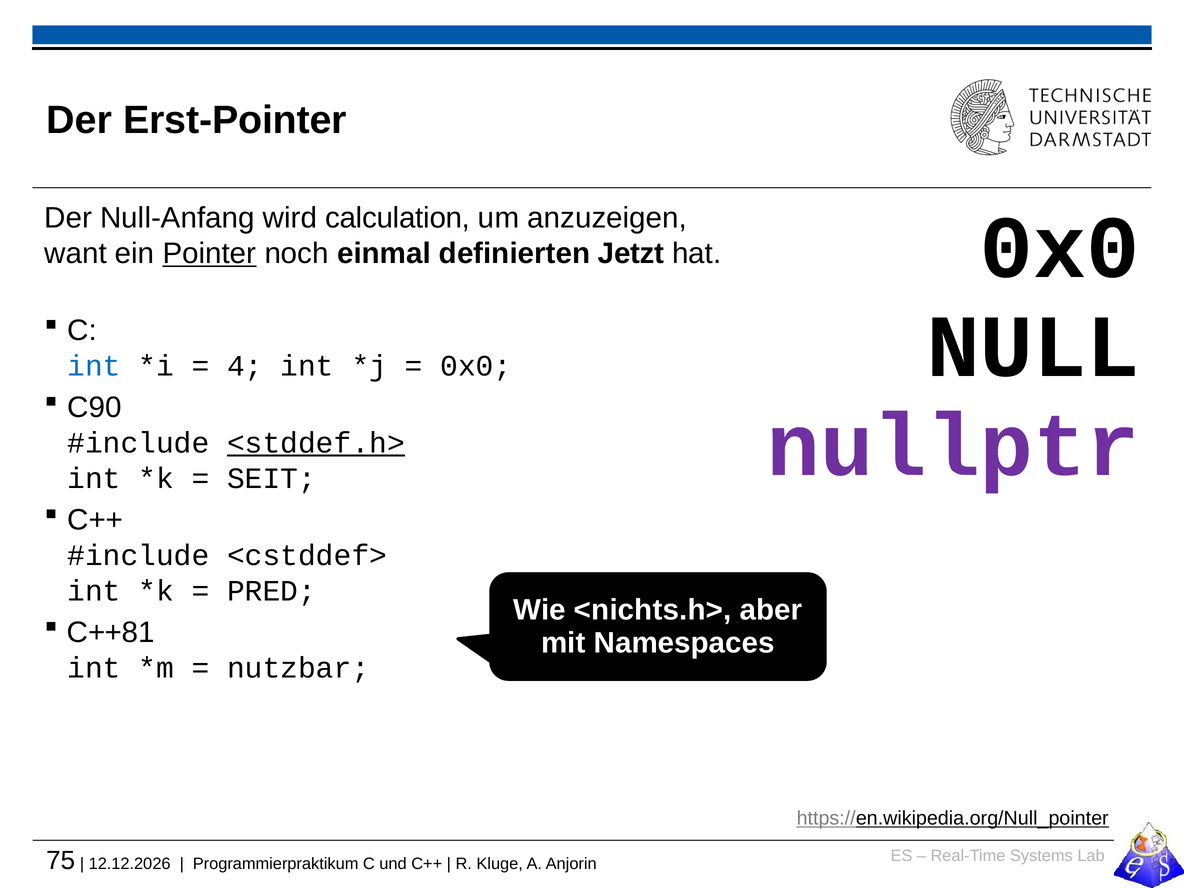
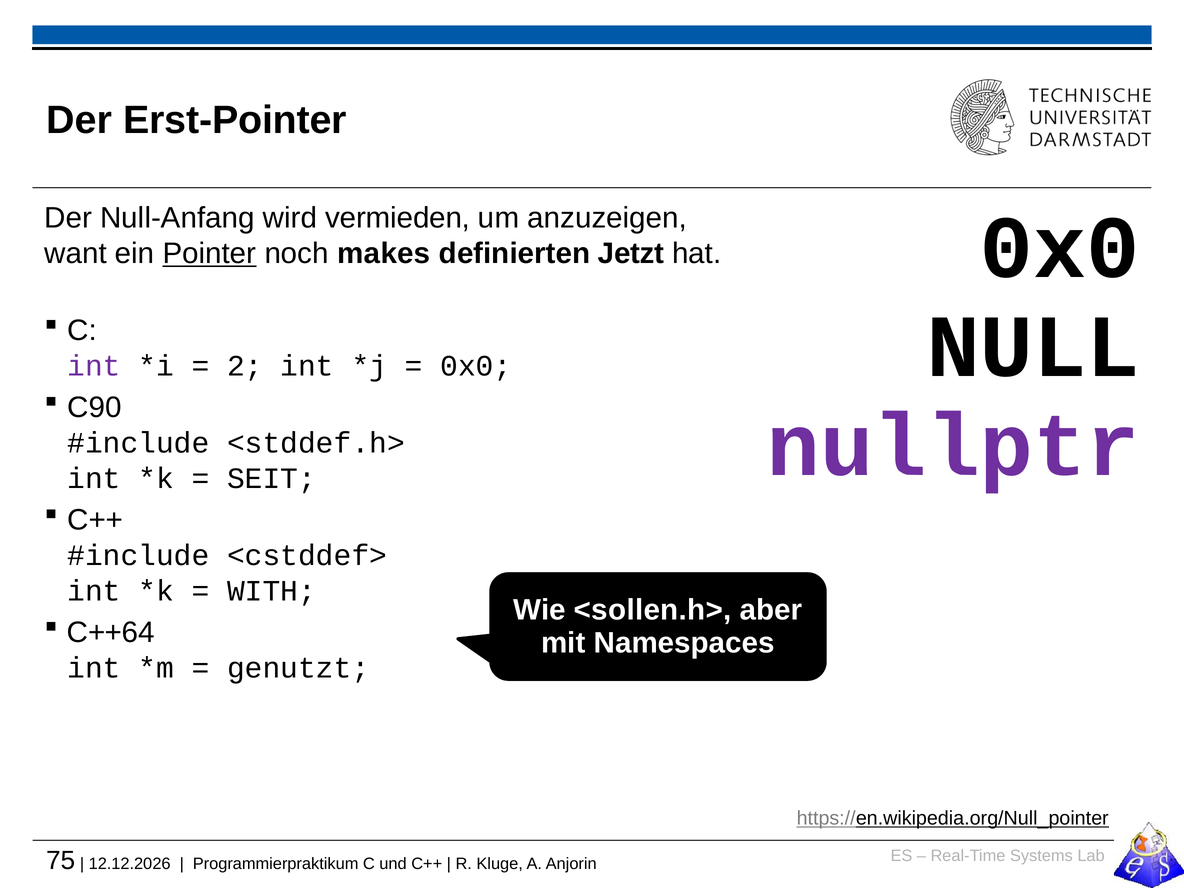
calculation: calculation -> vermieden
einmal: einmal -> makes
int at (94, 366) colour: blue -> purple
4: 4 -> 2
<stddef.h> underline: present -> none
PRED: PRED -> WITH
<nichts.h>: <nichts.h> -> <sollen.h>
C++81: C++81 -> C++64
nutzbar: nutzbar -> genutzt
